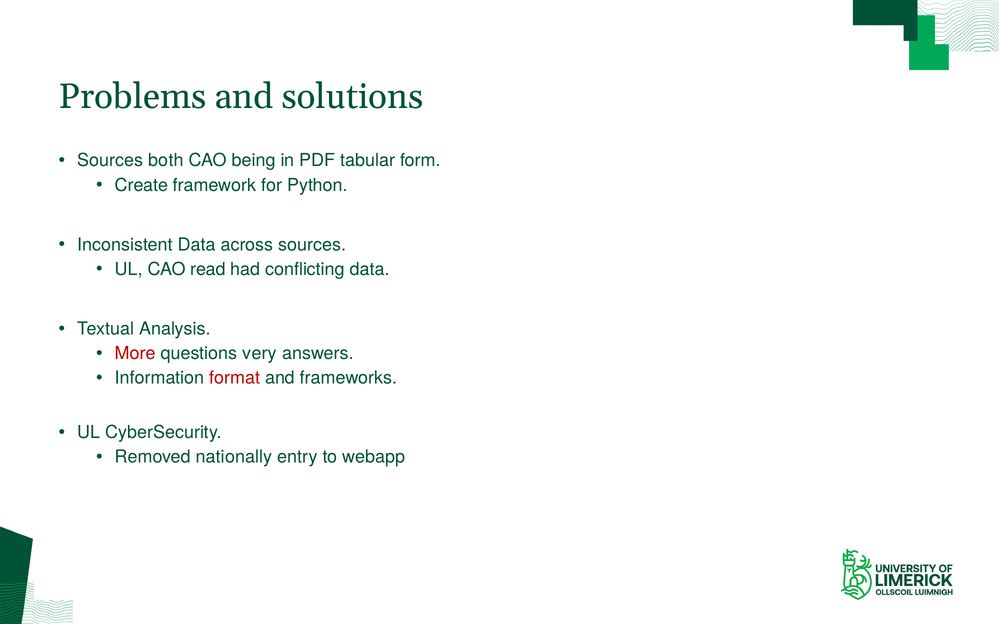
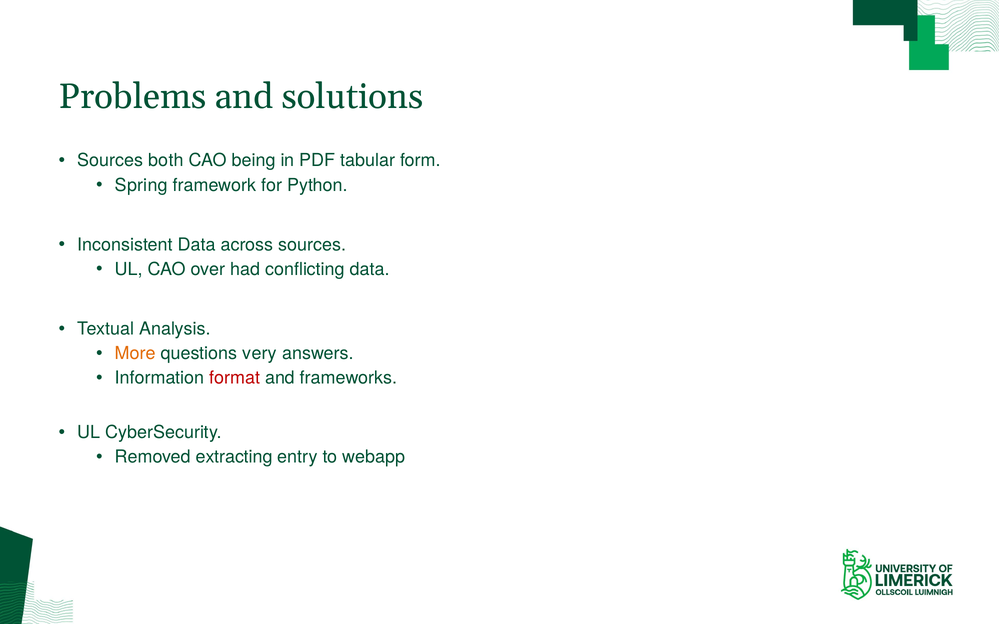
Create: Create -> Spring
read: read -> over
More colour: red -> orange
nationally: nationally -> extracting
